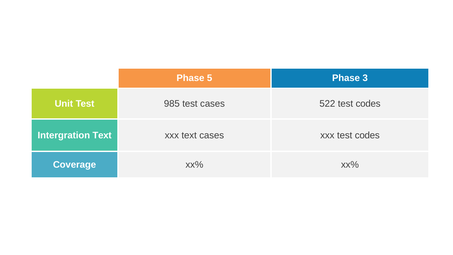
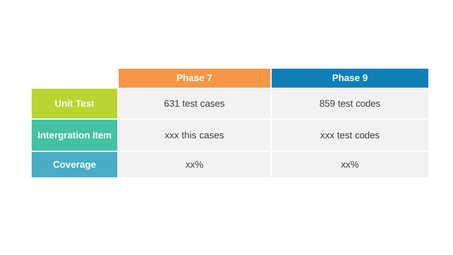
5: 5 -> 7
3: 3 -> 9
985: 985 -> 631
522: 522 -> 859
Intergration Text: Text -> Item
xxx text: text -> this
